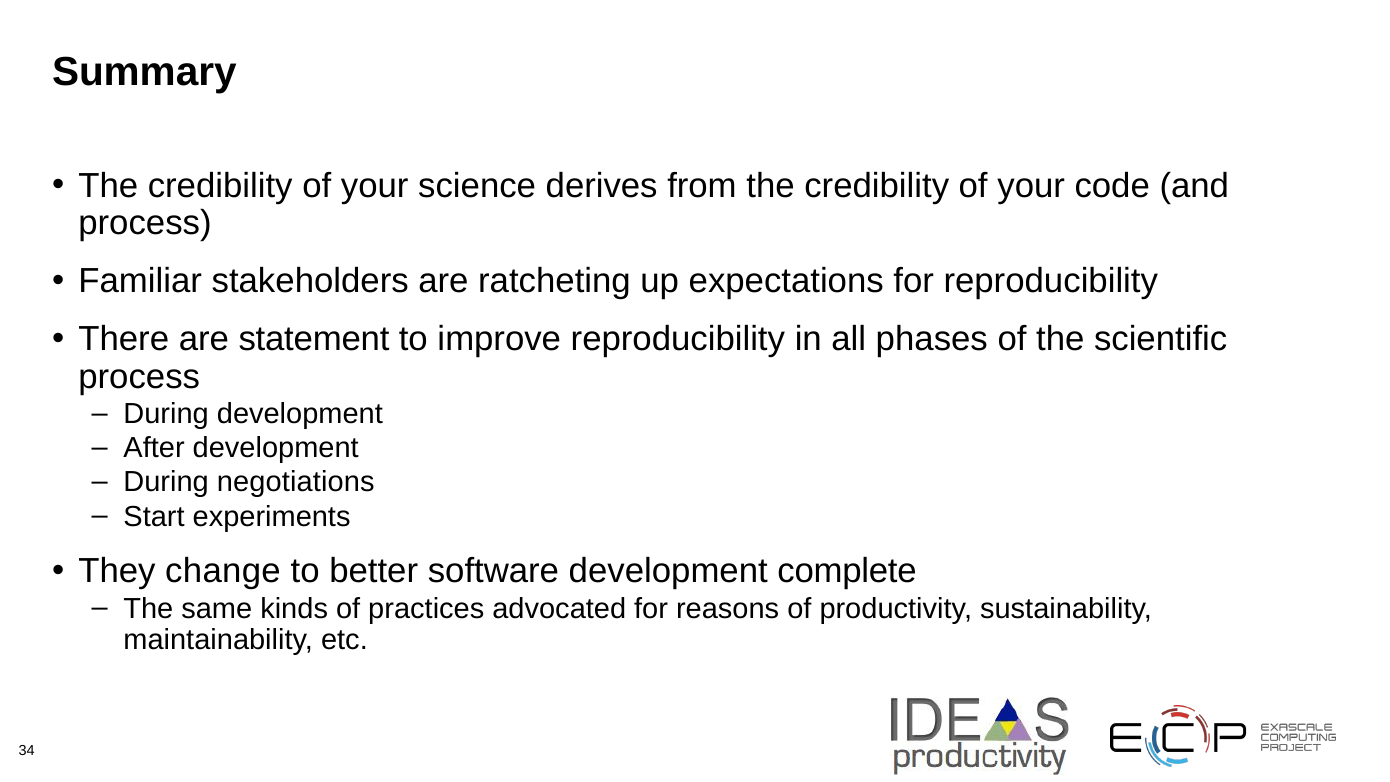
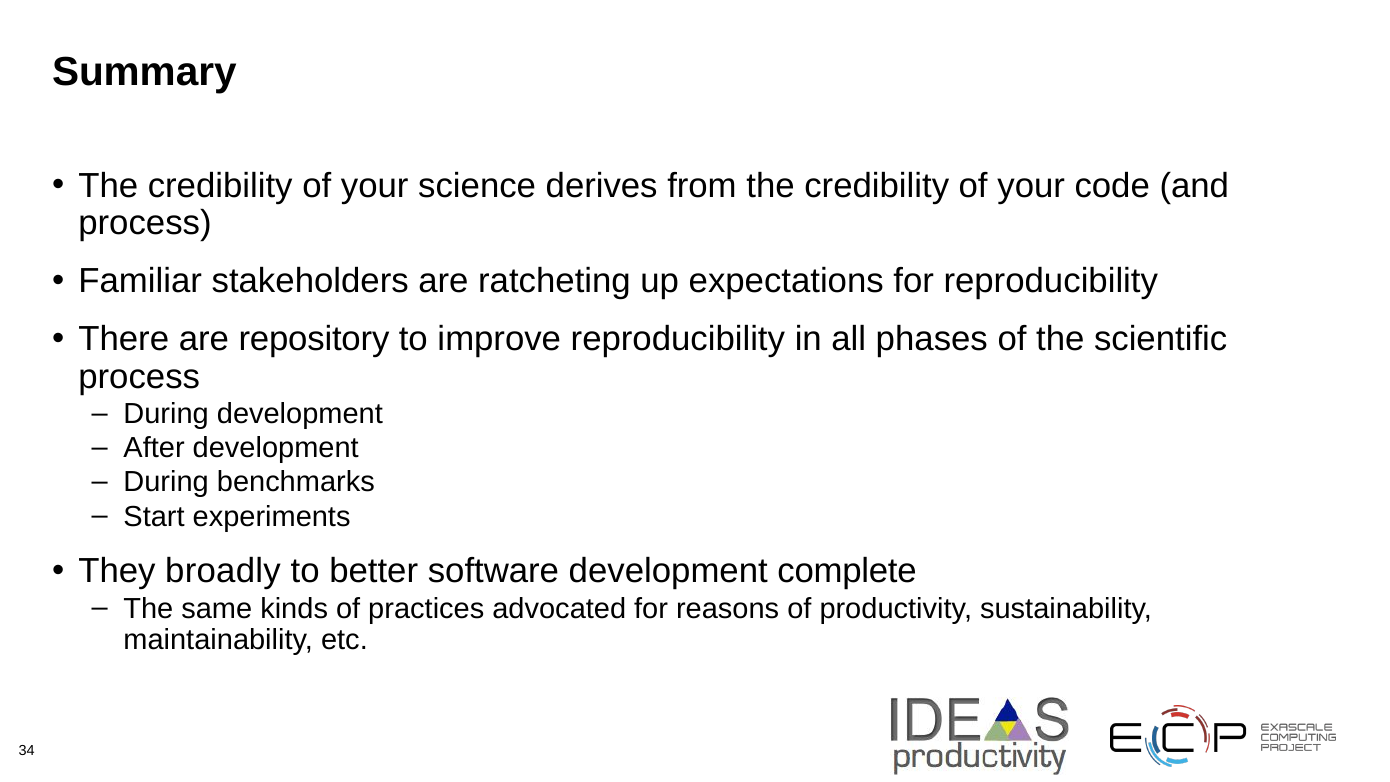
statement: statement -> repository
negotiations: negotiations -> benchmarks
change: change -> broadly
